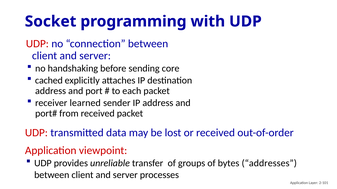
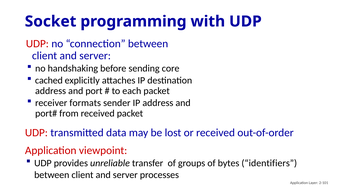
learned: learned -> formats
addresses: addresses -> identifiers
